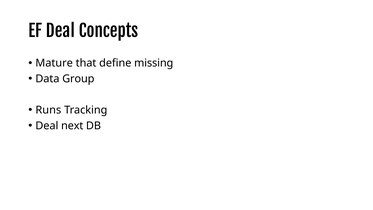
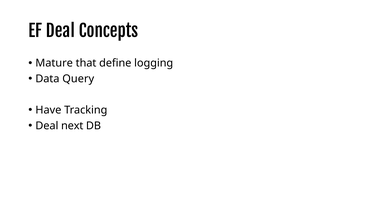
missing: missing -> logging
Group: Group -> Query
Runs: Runs -> Have
